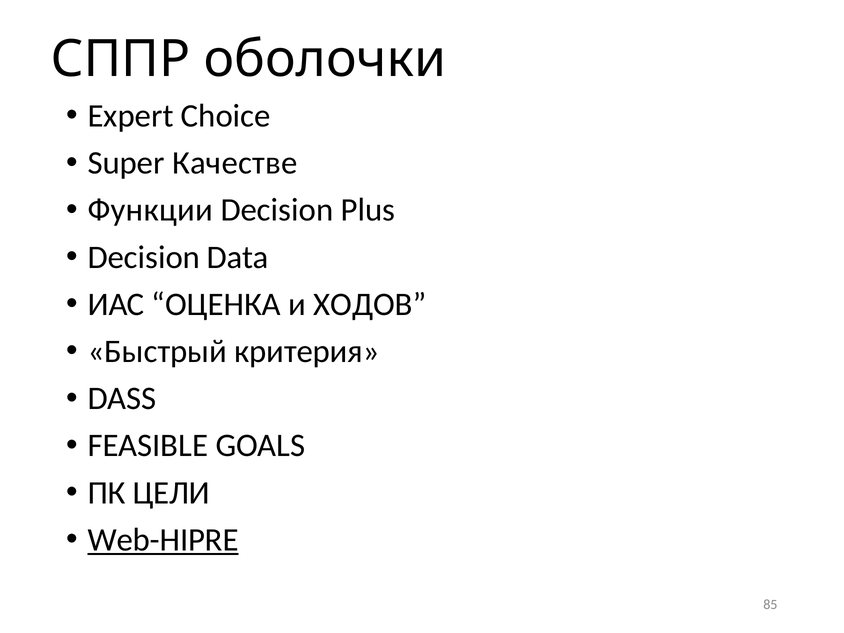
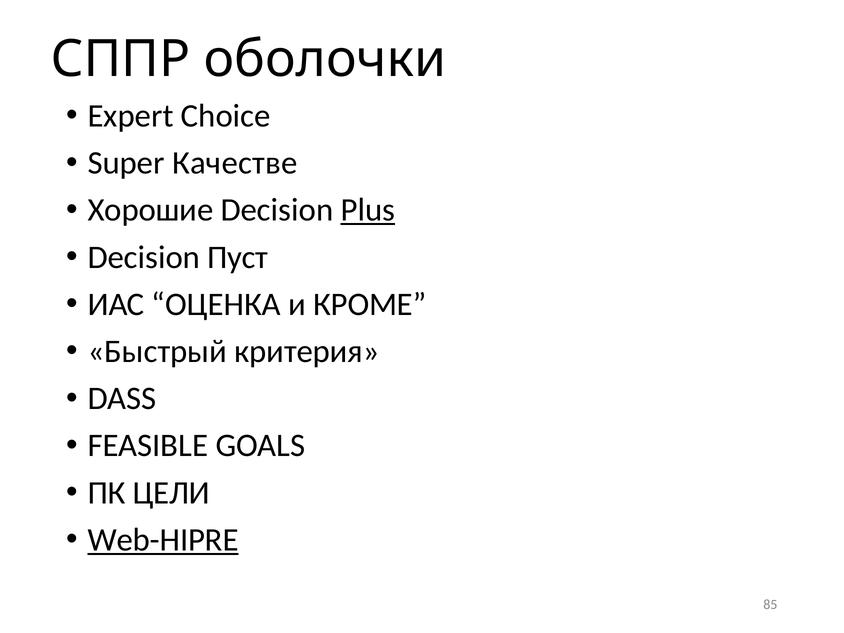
Функции: Функции -> Хорошие
Plus underline: none -> present
Data: Data -> Пуст
ХОДОВ: ХОДОВ -> КРОМЕ
